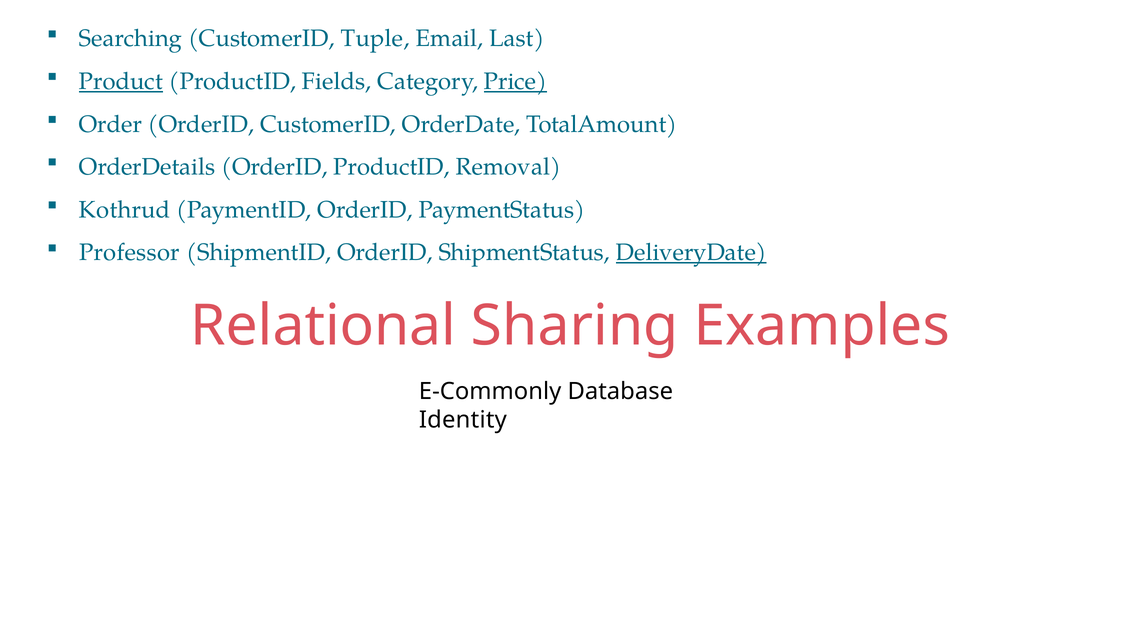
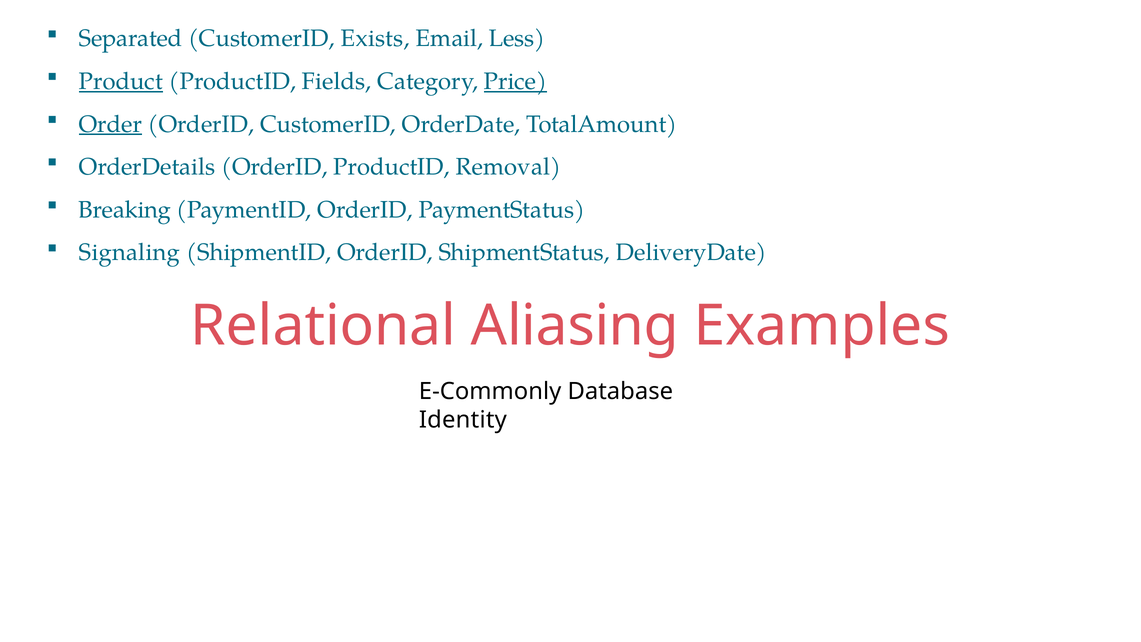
Searching: Searching -> Separated
Tuple: Tuple -> Exists
Last: Last -> Less
Order underline: none -> present
Kothrud: Kothrud -> Breaking
Professor: Professor -> Signaling
DeliveryDate underline: present -> none
Sharing: Sharing -> Aliasing
